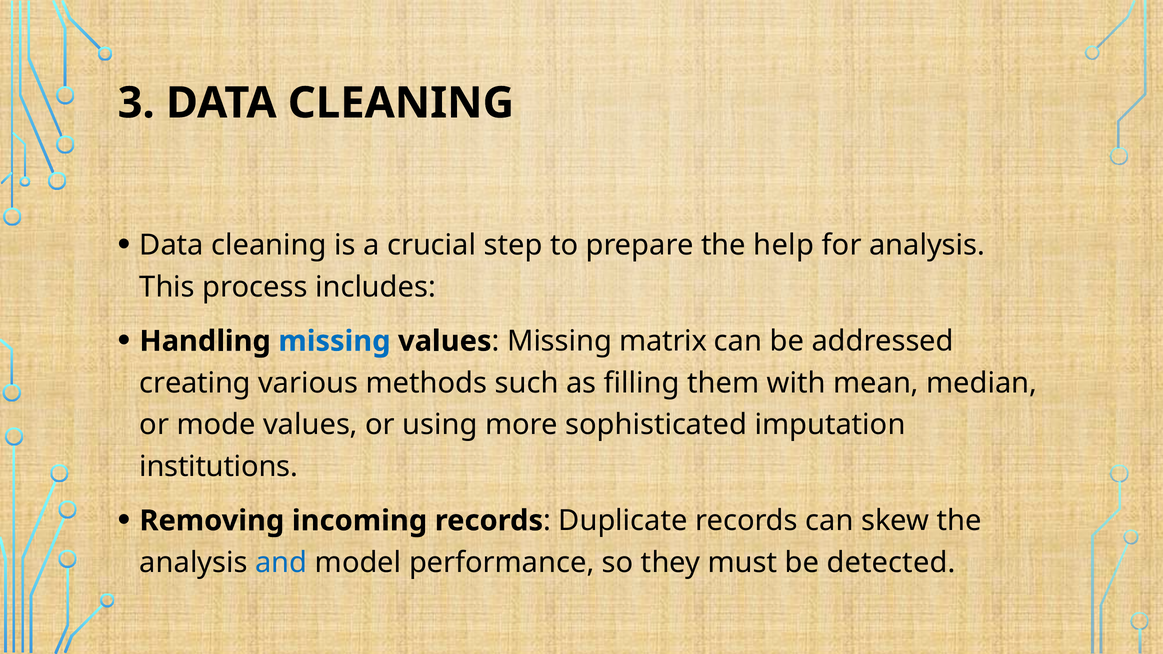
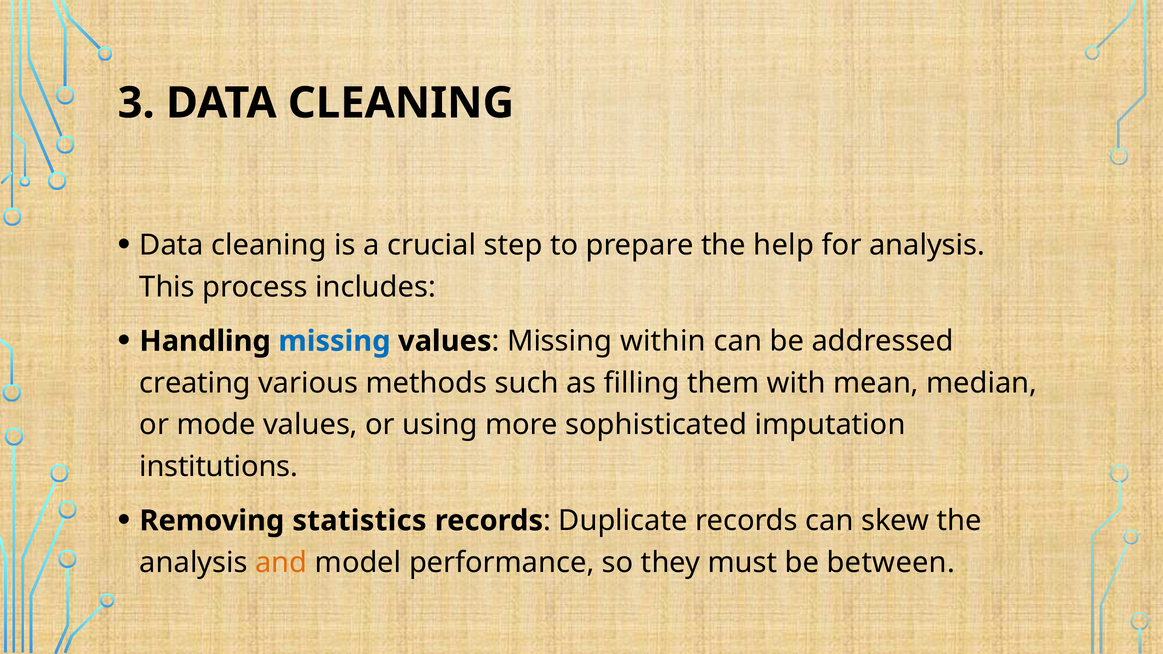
matrix: matrix -> within
incoming: incoming -> statistics
and colour: blue -> orange
detected: detected -> between
